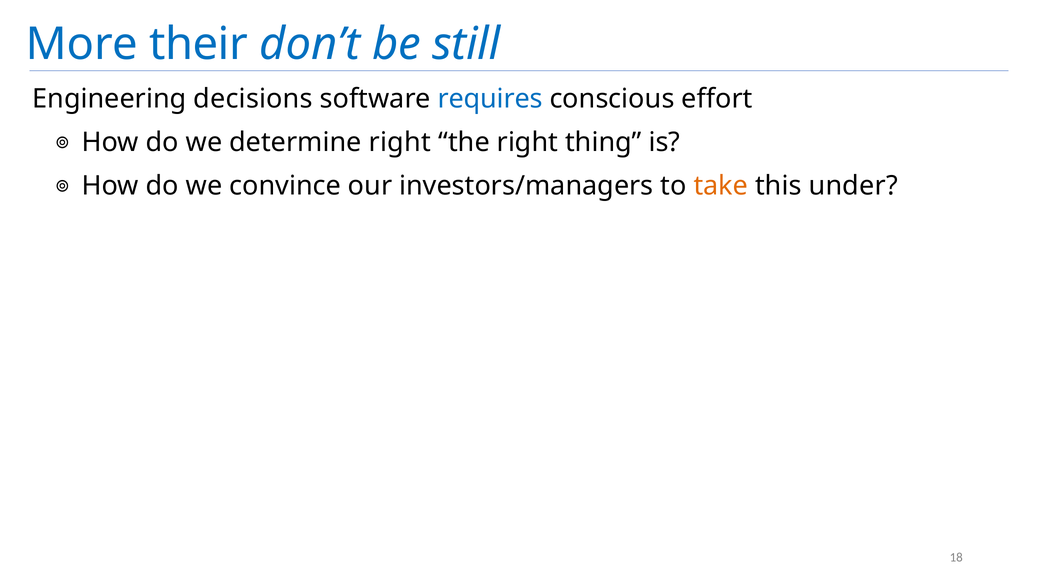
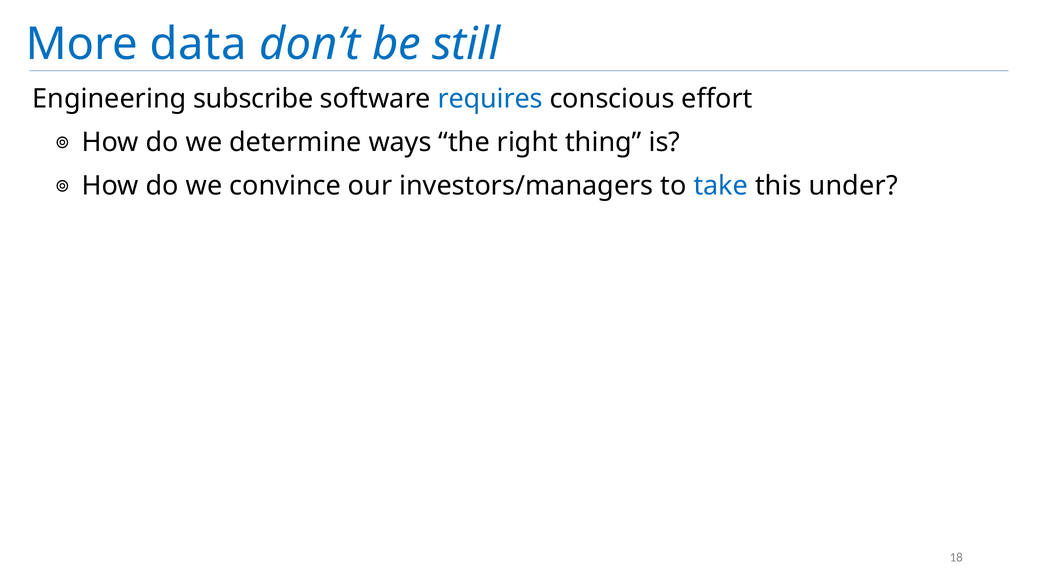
their: their -> data
decisions: decisions -> subscribe
determine right: right -> ways
take colour: orange -> blue
